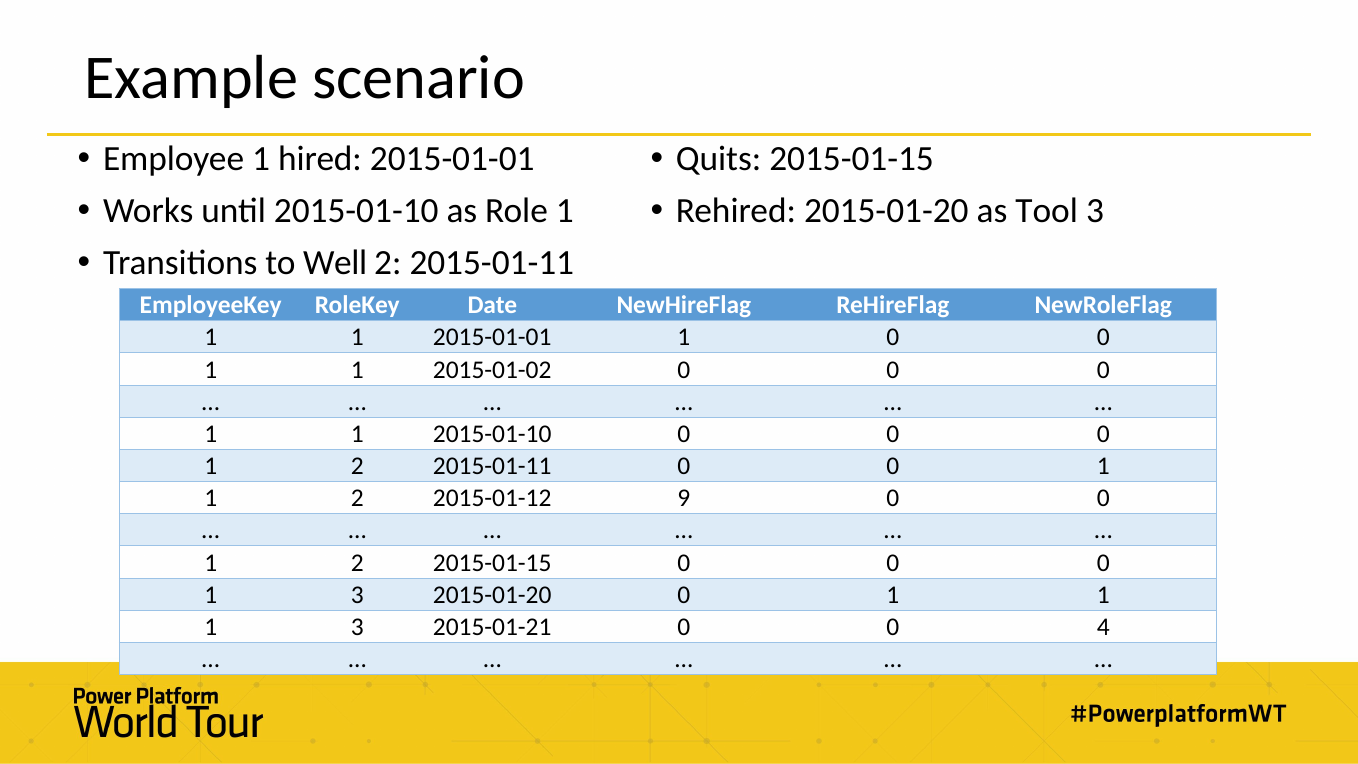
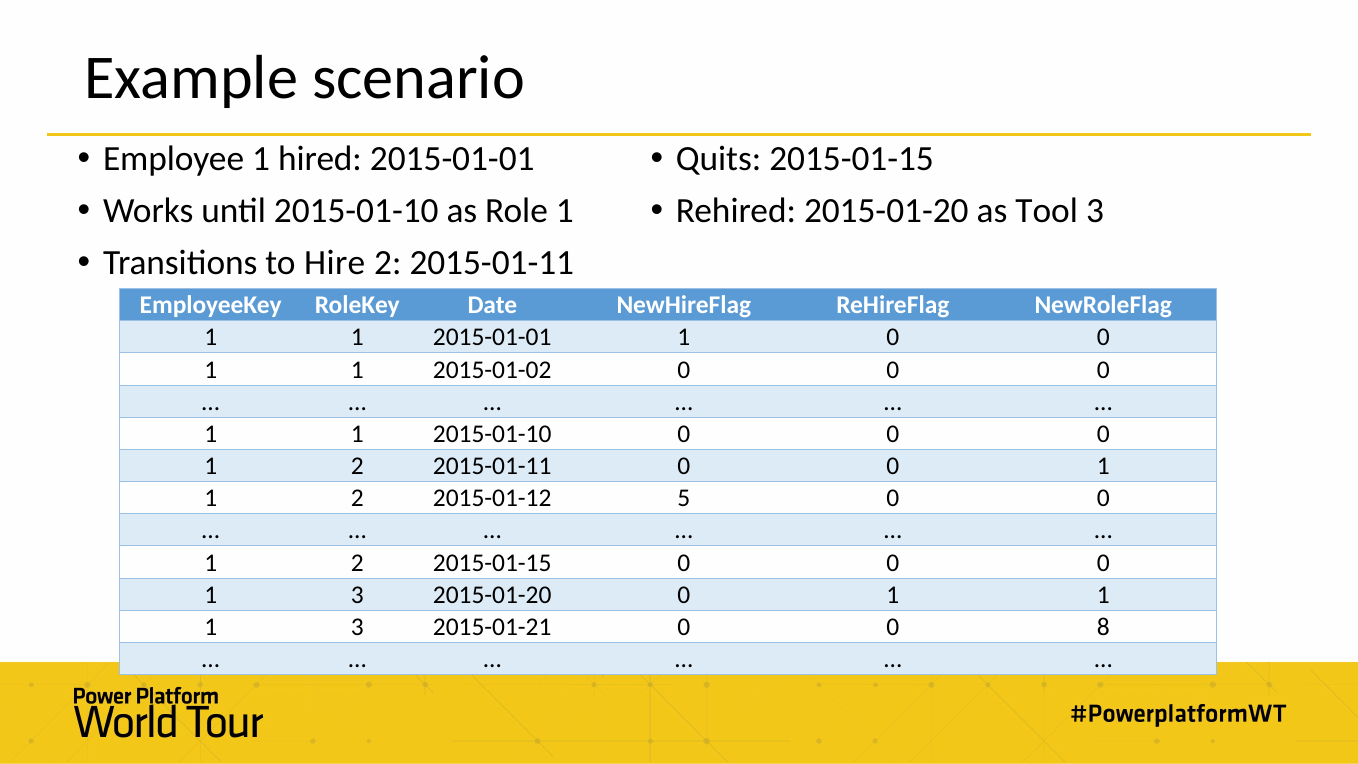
Well: Well -> Hire
9: 9 -> 5
4: 4 -> 8
